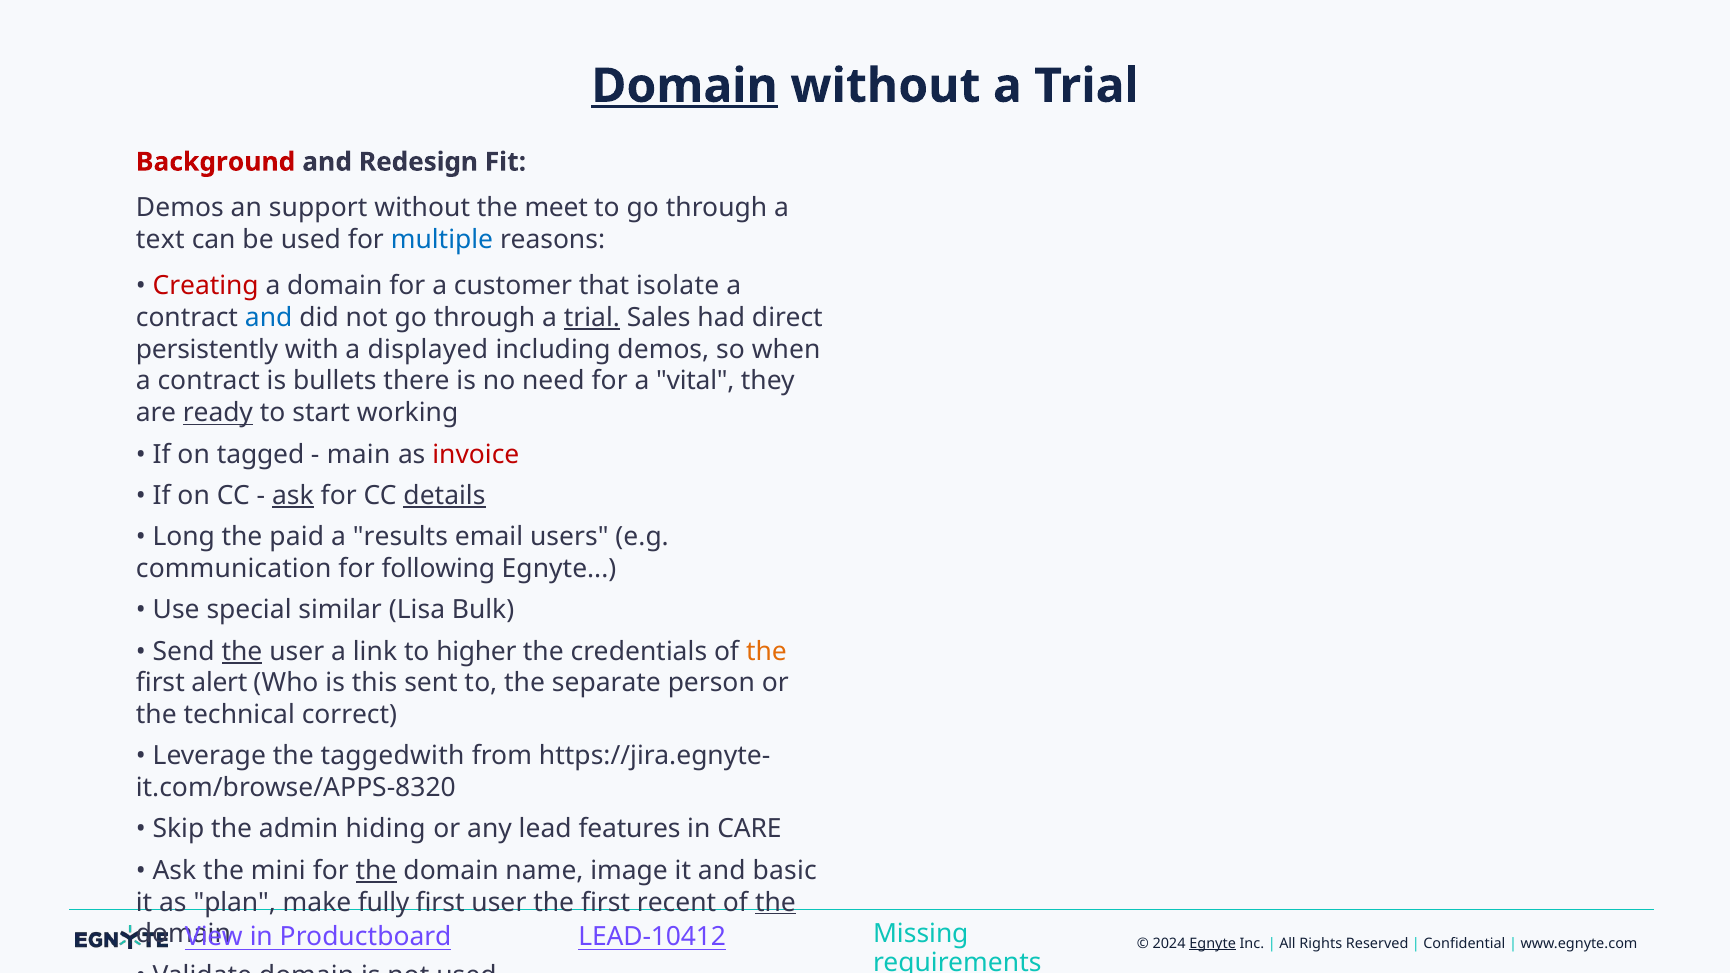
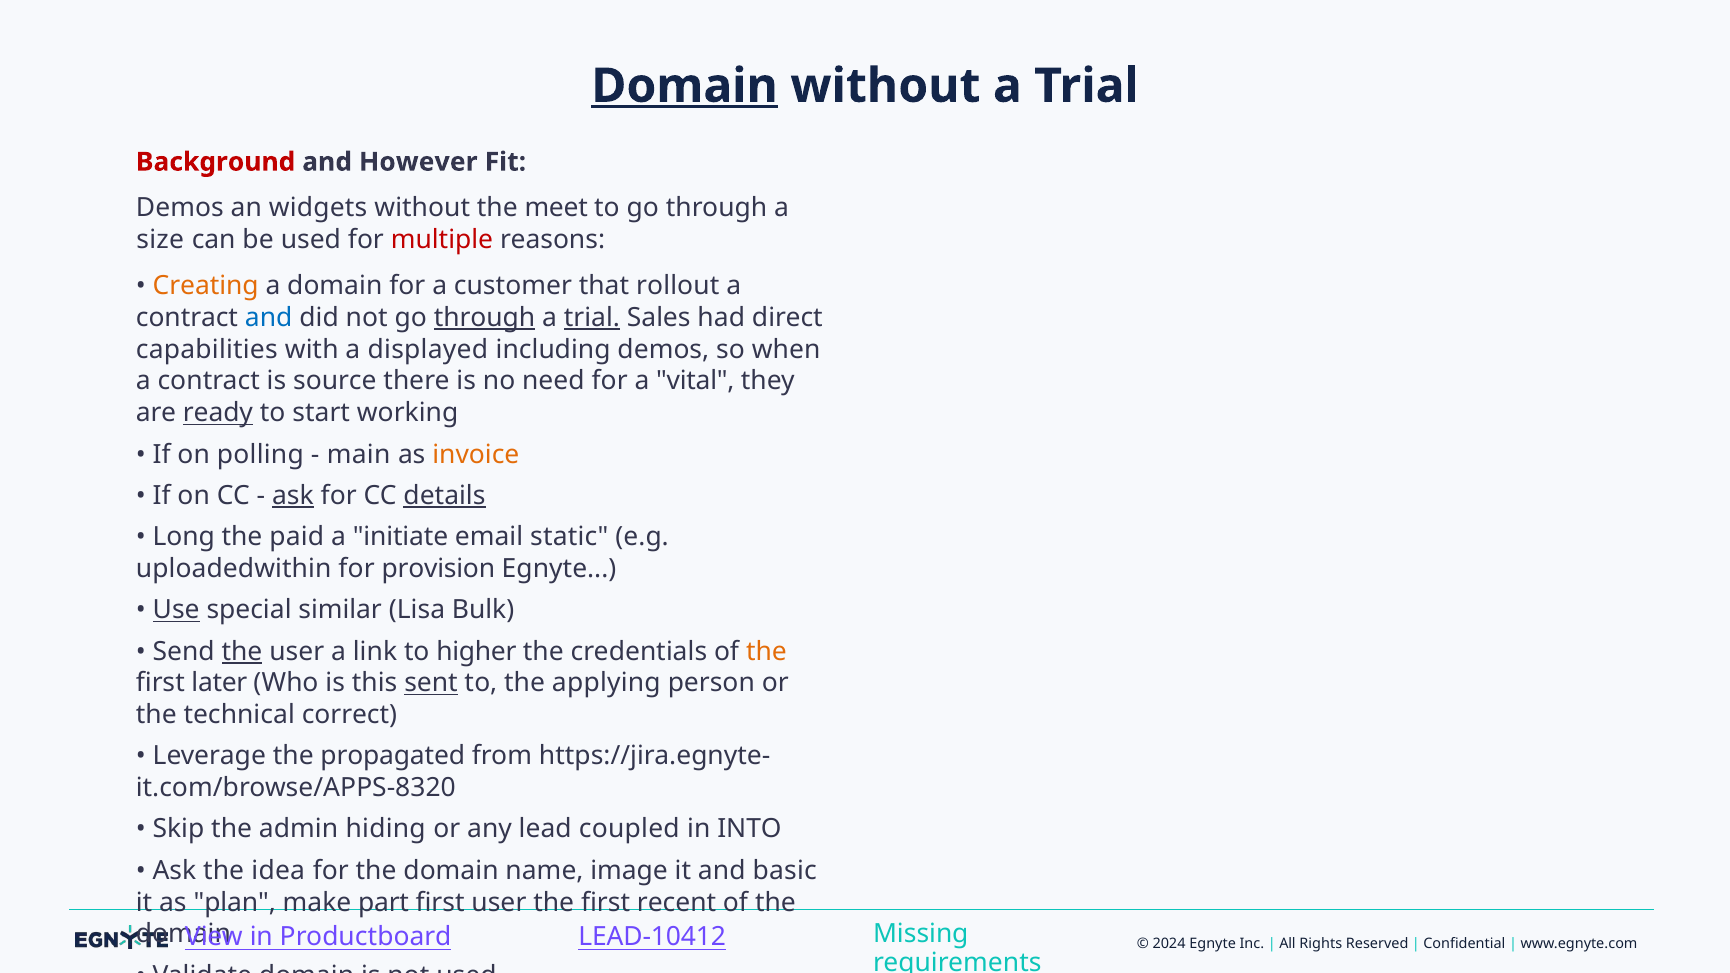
Redesign: Redesign -> However
support: support -> widgets
text: text -> size
multiple colour: blue -> red
Creating colour: red -> orange
isolate: isolate -> rollout
through at (484, 318) underline: none -> present
persistently: persistently -> capabilities
bullets: bullets -> source
tagged: tagged -> polling
invoice colour: red -> orange
results: results -> initiate
users: users -> static
communication: communication -> uploadedwithin
following: following -> provision
Use at (176, 610) underline: none -> present
alert: alert -> later
sent underline: none -> present
separate: separate -> applying
taggedwith: taggedwith -> propagated
features: features -> coupled
CARE: CARE -> INTO
mini: mini -> idea
the at (376, 871) underline: present -> none
fully: fully -> part
the at (775, 902) underline: present -> none
Egnyte at (1213, 944) underline: present -> none
